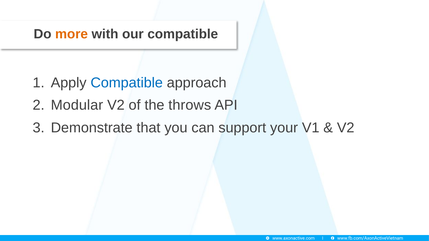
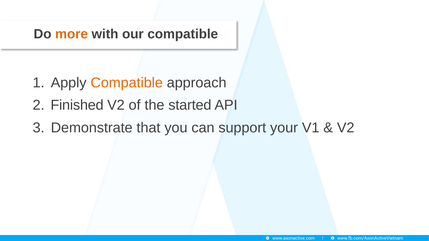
Compatible at (127, 83) colour: blue -> orange
Modular: Modular -> Finished
throws: throws -> started
